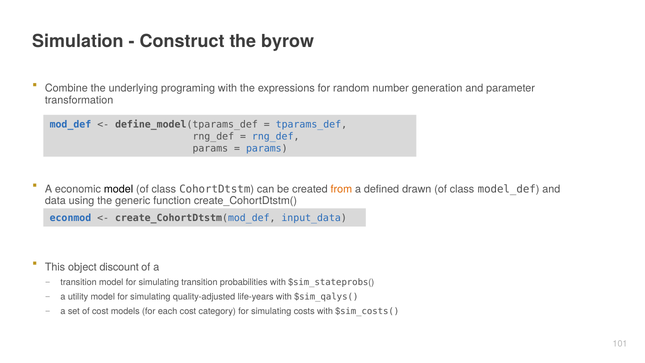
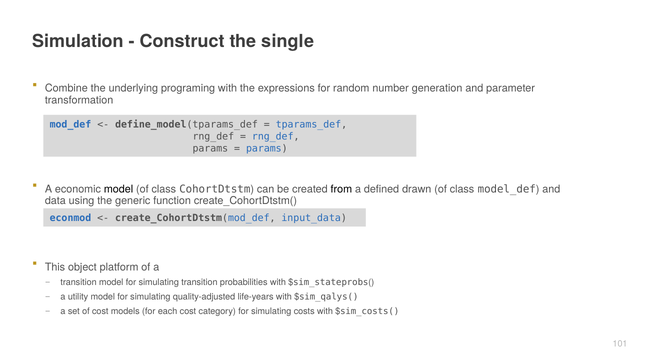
byrow: byrow -> single
from colour: orange -> black
discount: discount -> platform
